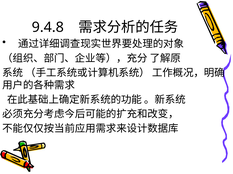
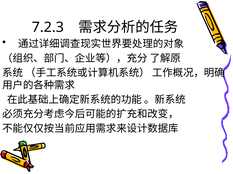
9.4.8: 9.4.8 -> 7.2.3
